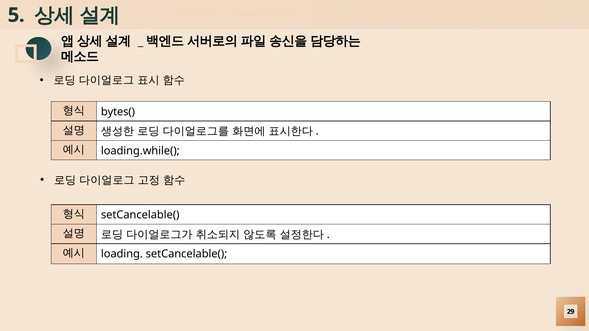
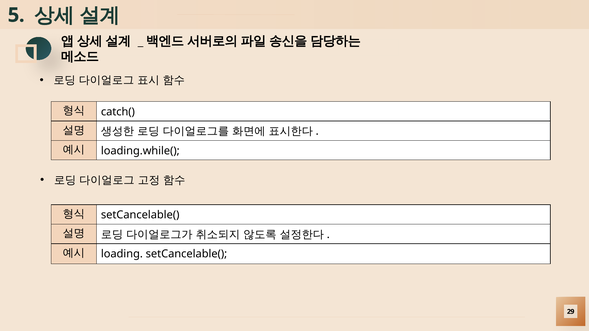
bytes(: bytes( -> catch(
